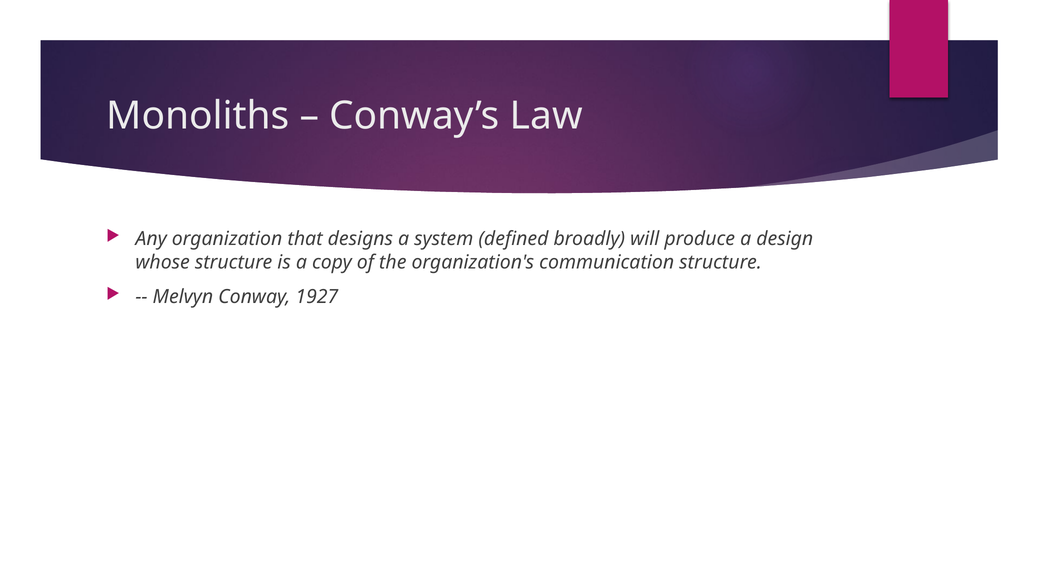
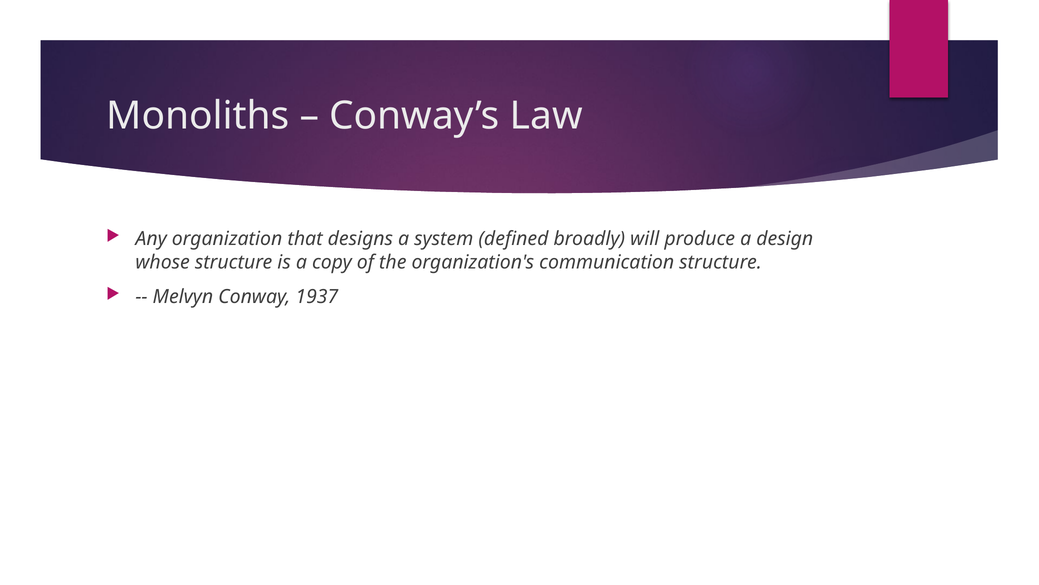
1927: 1927 -> 1937
